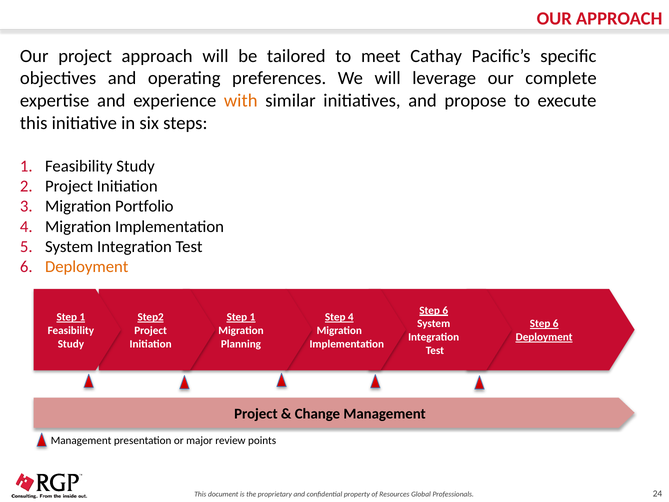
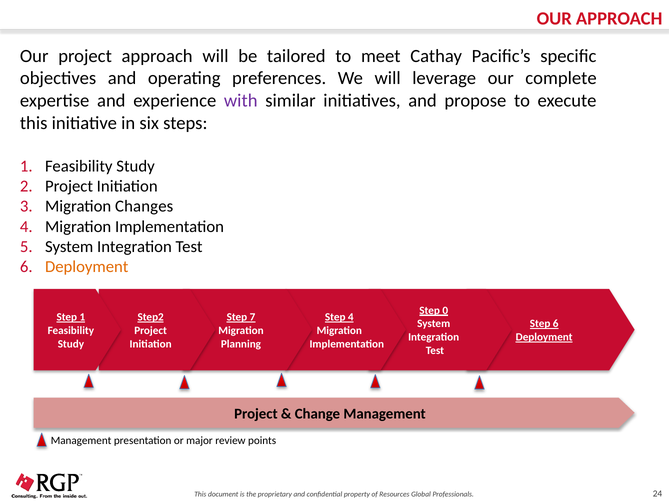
with colour: orange -> purple
Portfolio: Portfolio -> Changes
6 at (445, 310): 6 -> 0
1 at (252, 317): 1 -> 7
